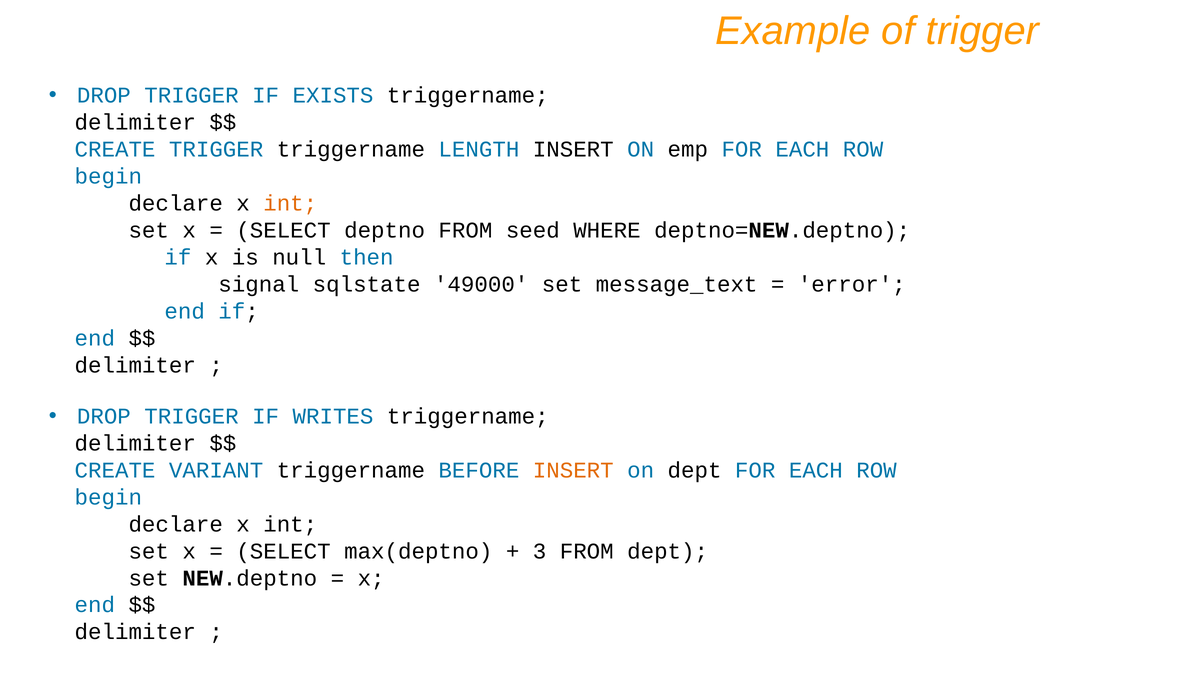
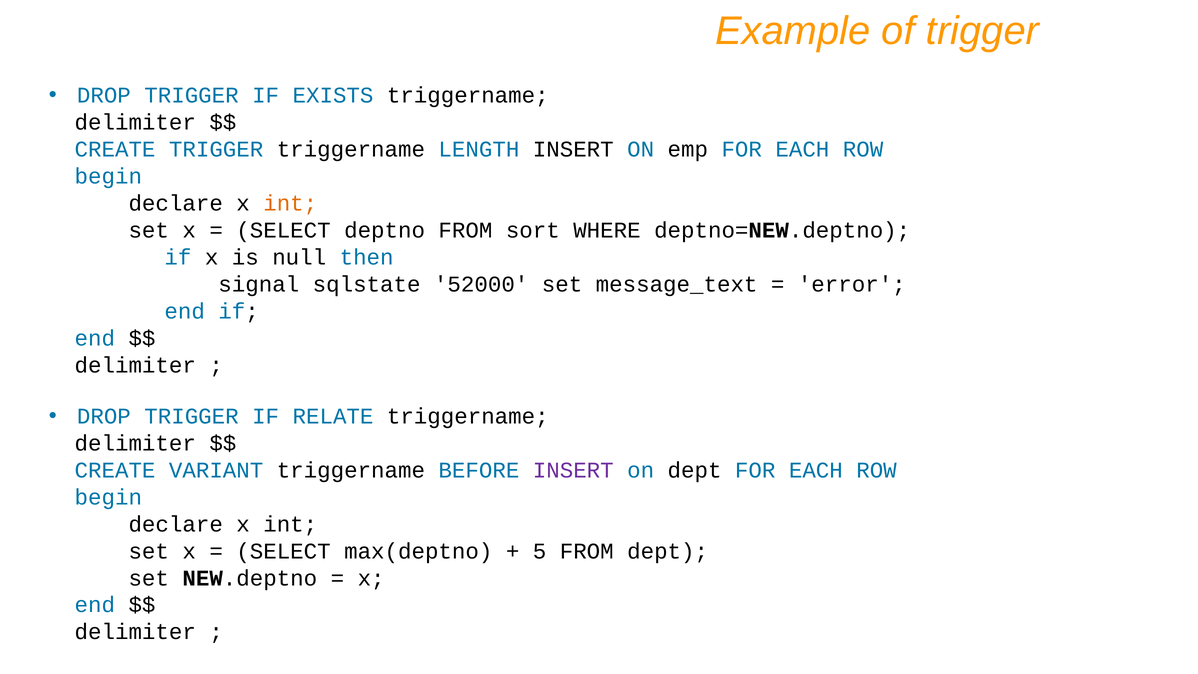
seed: seed -> sort
49000: 49000 -> 52000
WRITES: WRITES -> RELATE
INSERT at (573, 470) colour: orange -> purple
3: 3 -> 5
